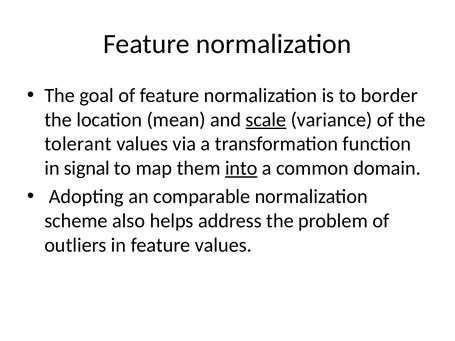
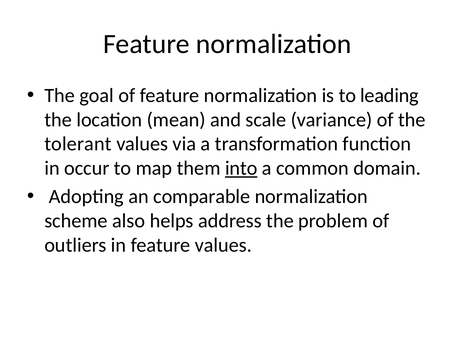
border: border -> leading
scale underline: present -> none
signal: signal -> occur
